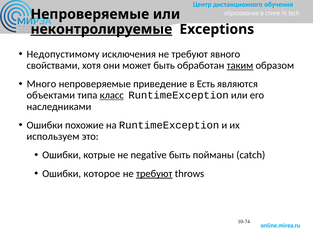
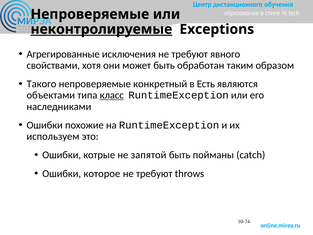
Недопустимому: Недопустимому -> Агрегированные
таким underline: present -> none
Много: Много -> Такого
приведение: приведение -> конкретный
negative: negative -> запятой
требуют at (154, 173) underline: present -> none
